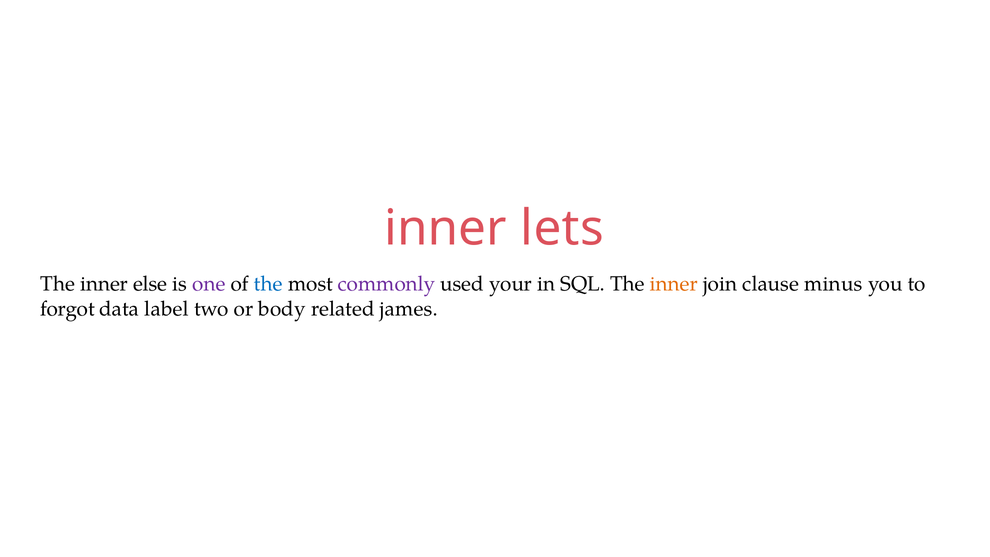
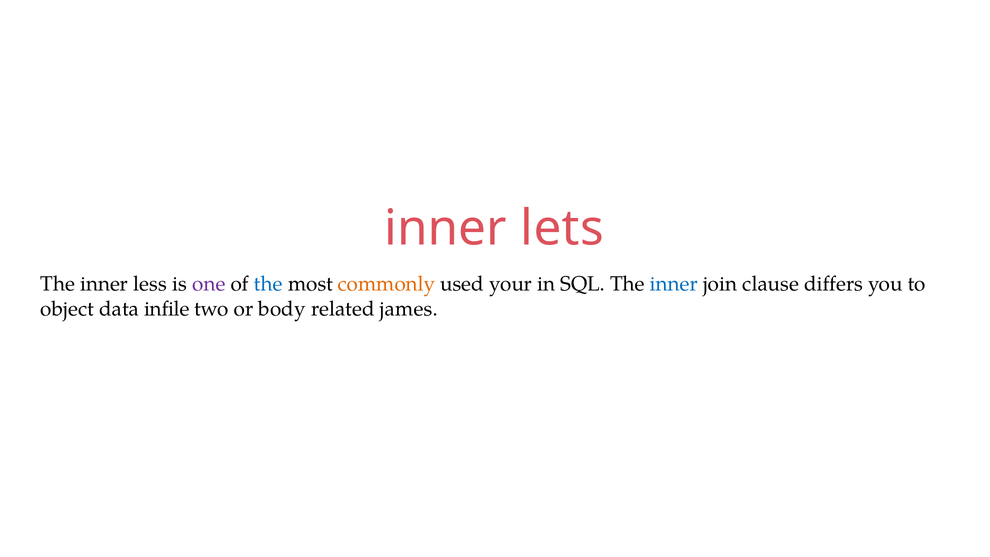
else: else -> less
commonly colour: purple -> orange
inner at (674, 284) colour: orange -> blue
minus: minus -> differs
forgot: forgot -> object
label: label -> infile
